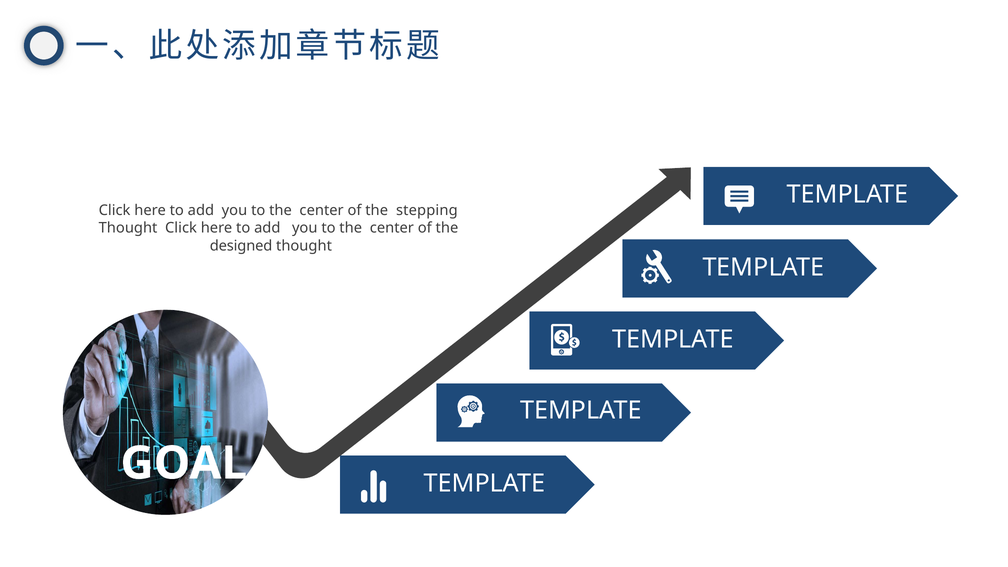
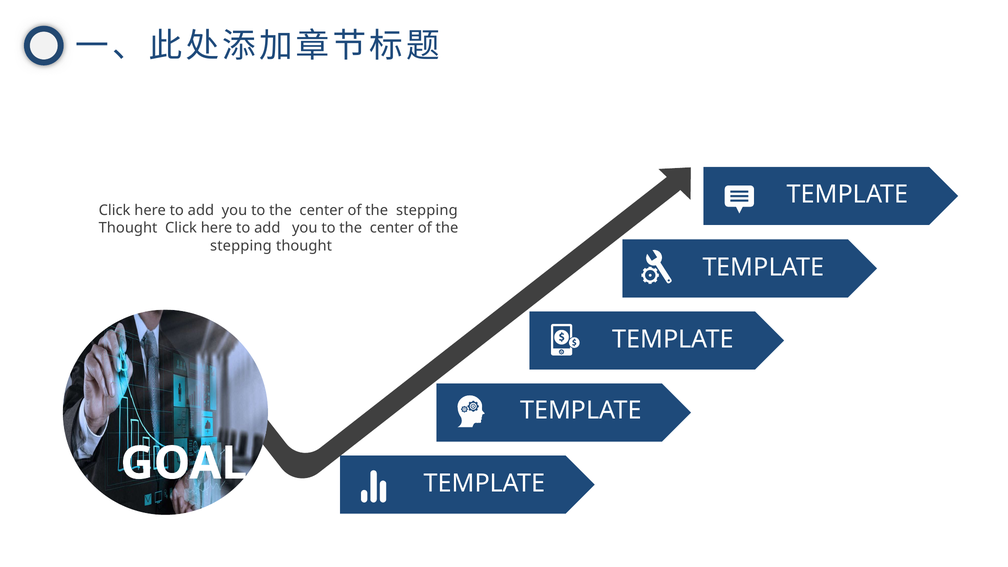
designed at (241, 246): designed -> stepping
